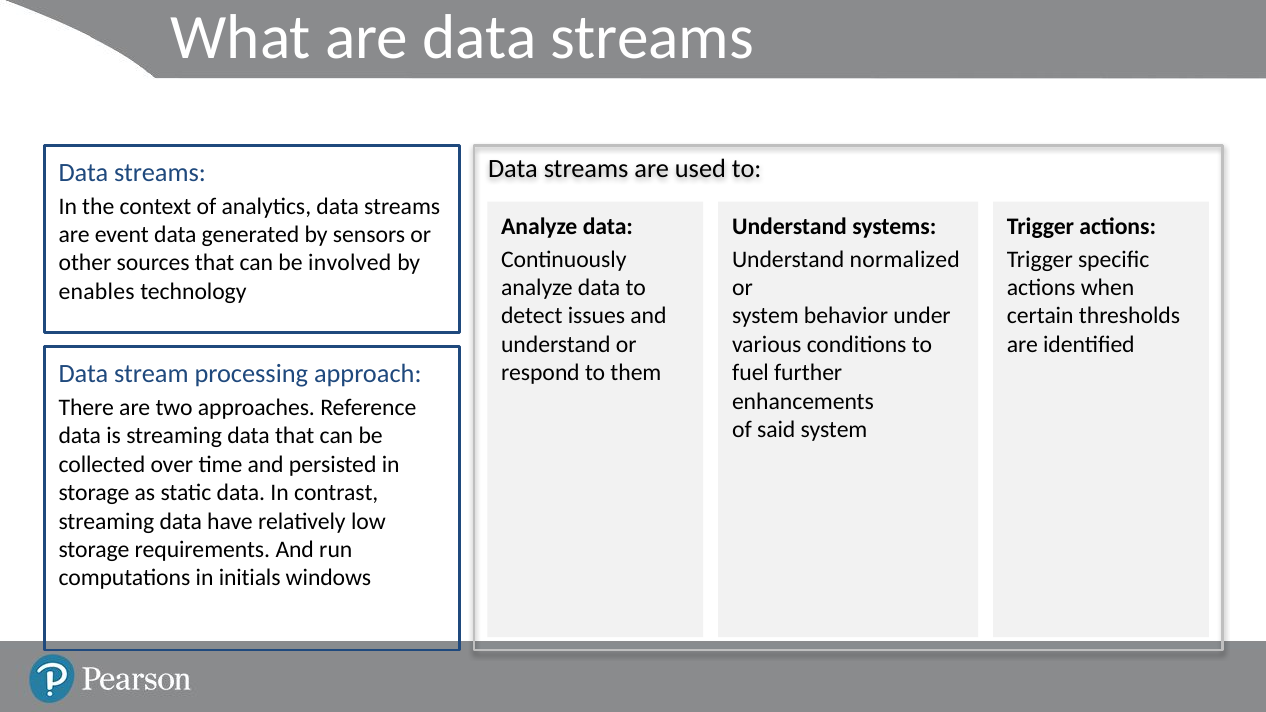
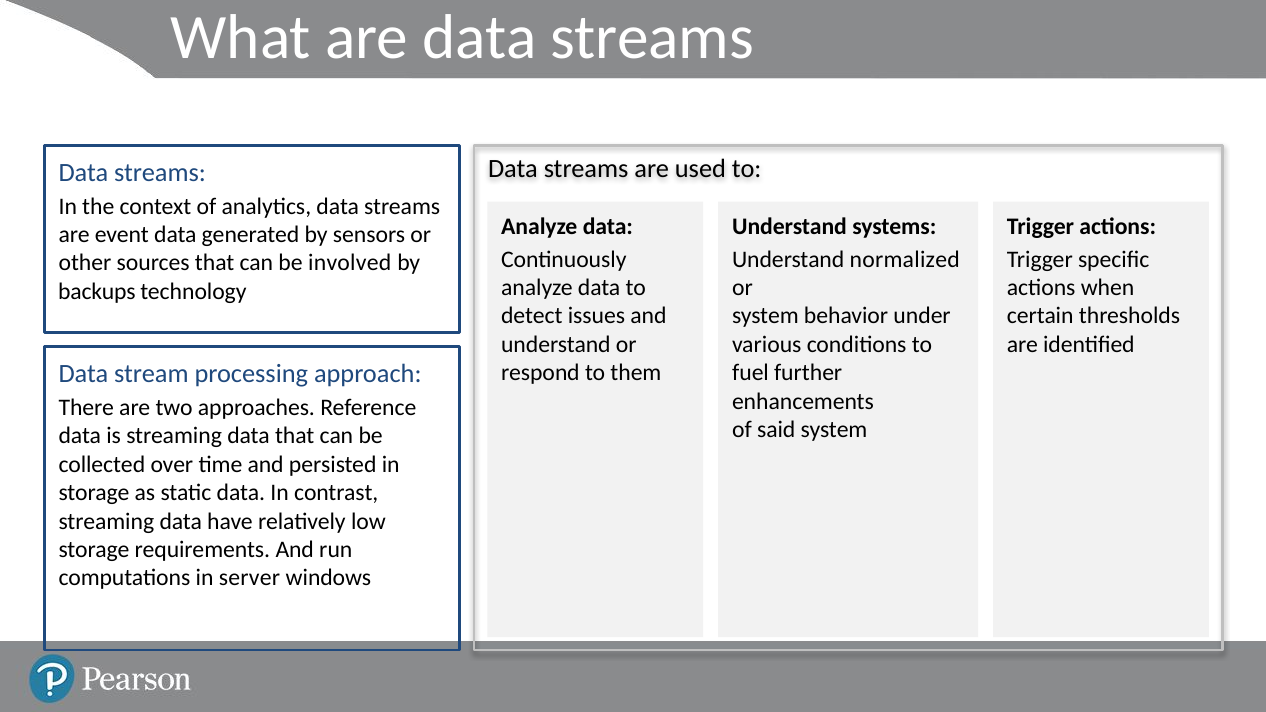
enables: enables -> backups
initials: initials -> server
